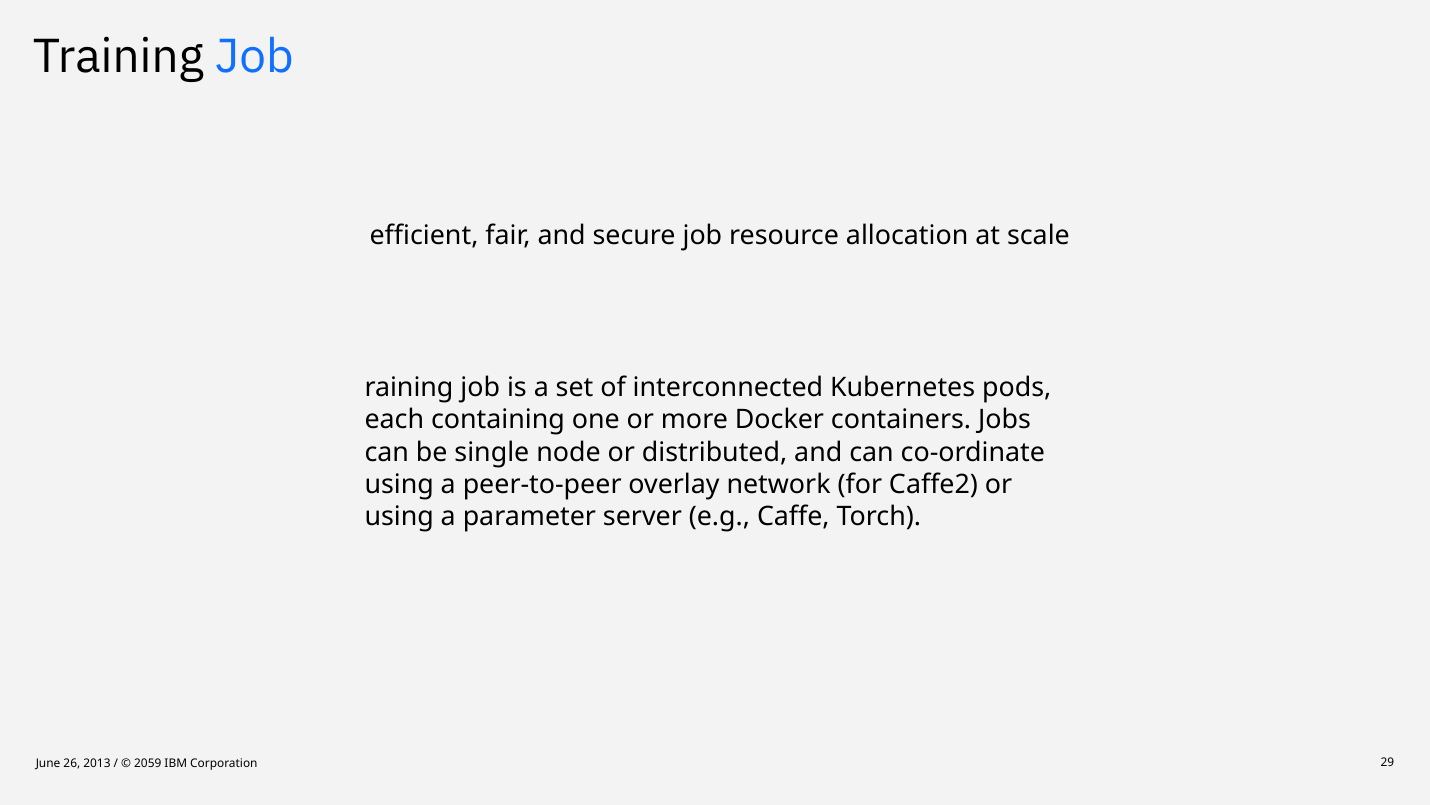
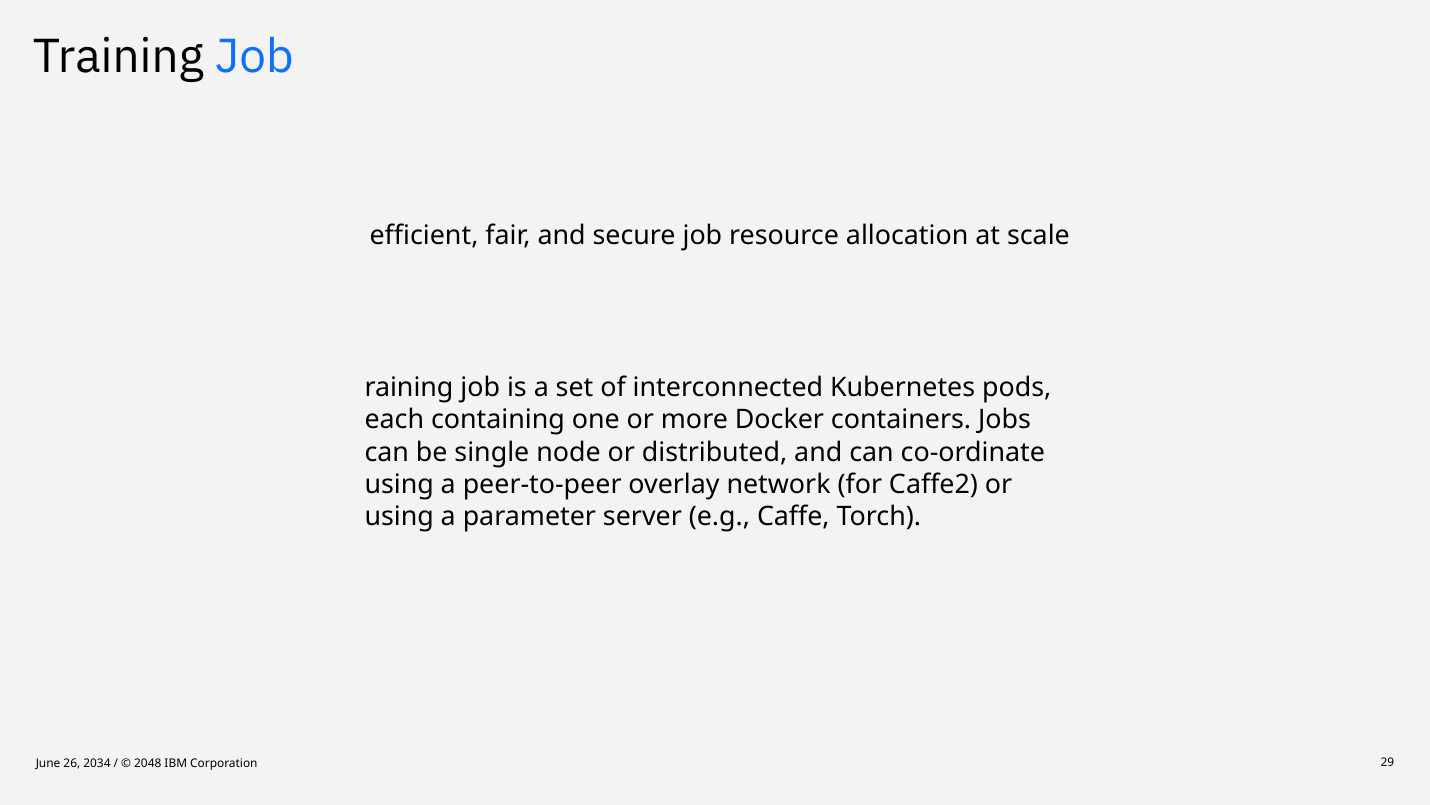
2013: 2013 -> 2034
2059: 2059 -> 2048
